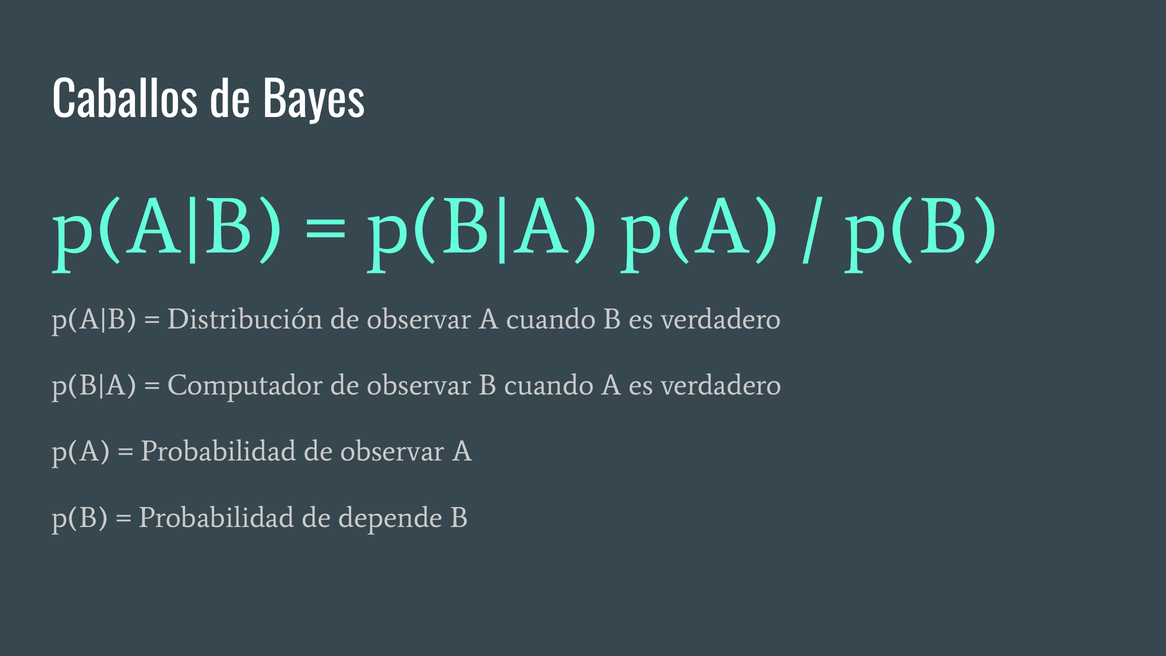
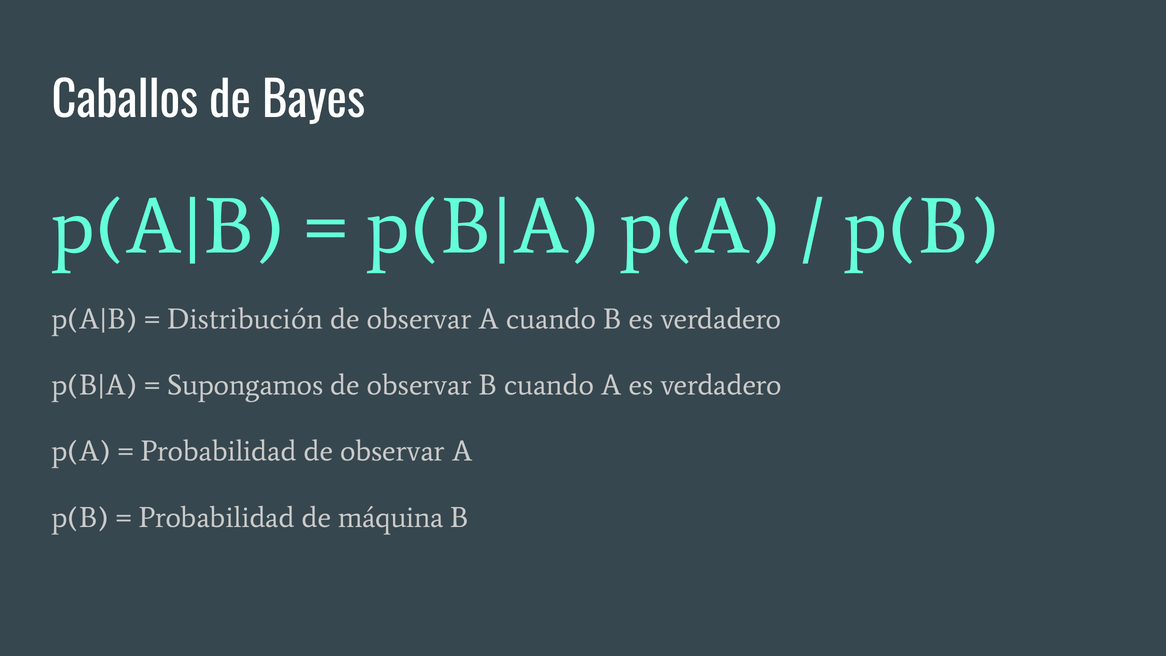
Computador: Computador -> Supongamos
depende: depende -> máquina
